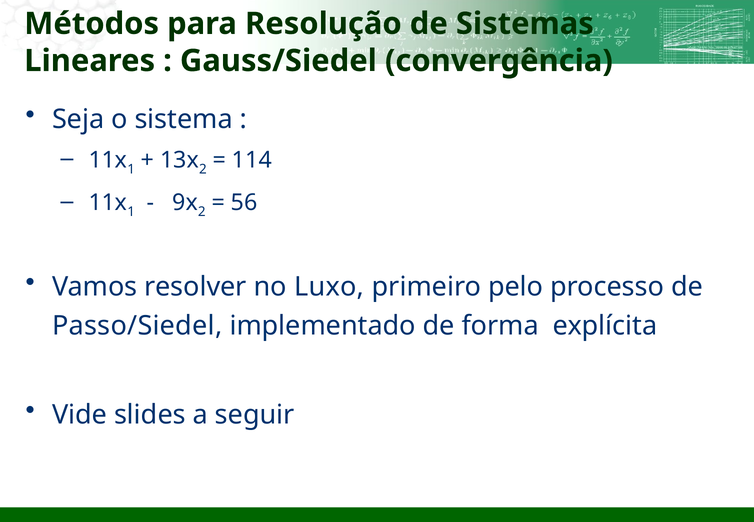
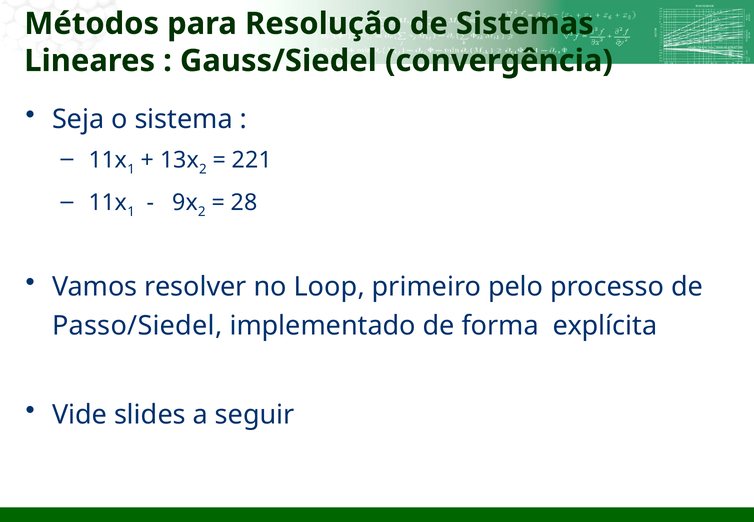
114: 114 -> 221
56: 56 -> 28
Luxo: Luxo -> Loop
